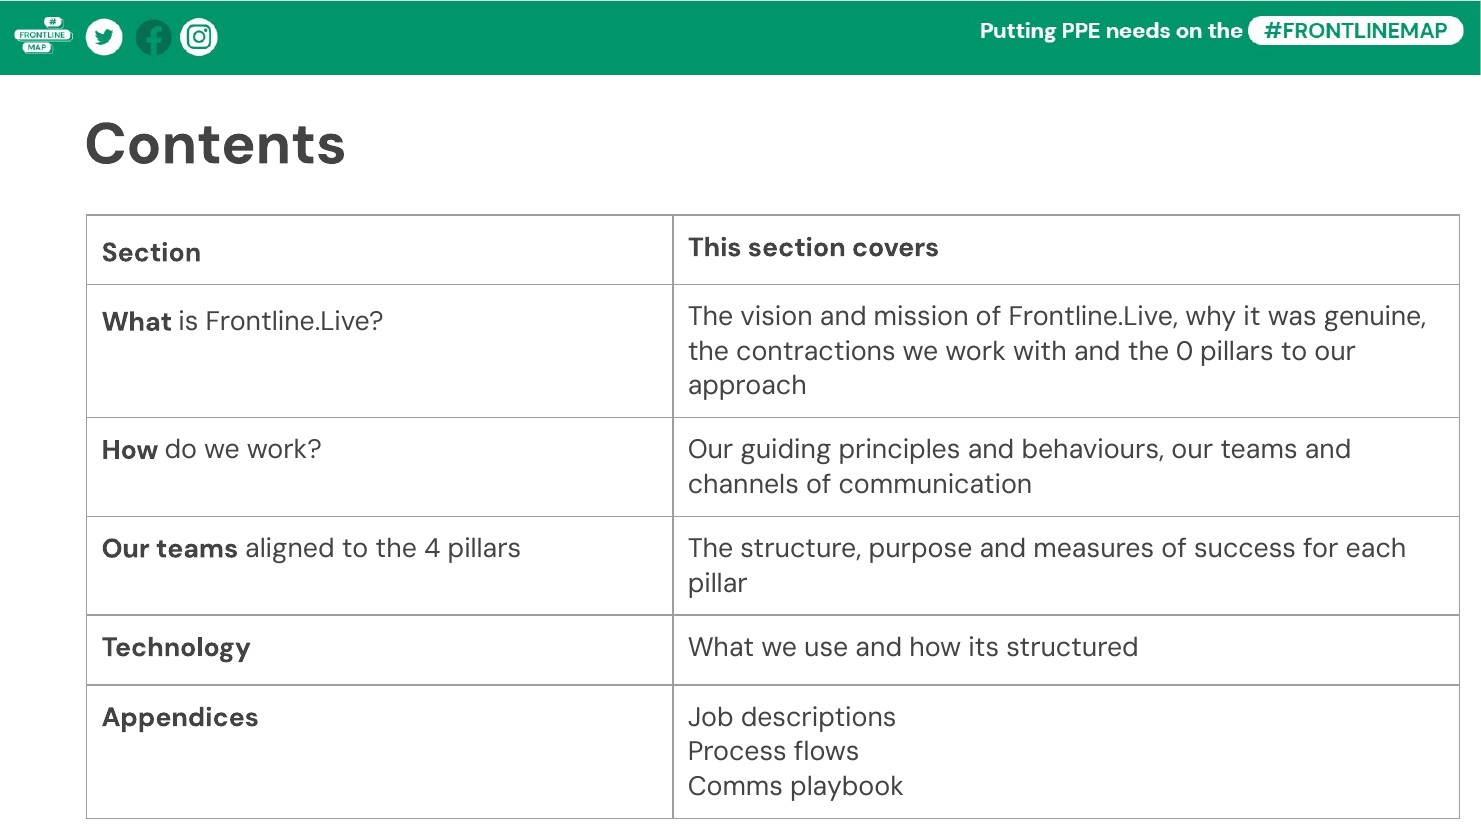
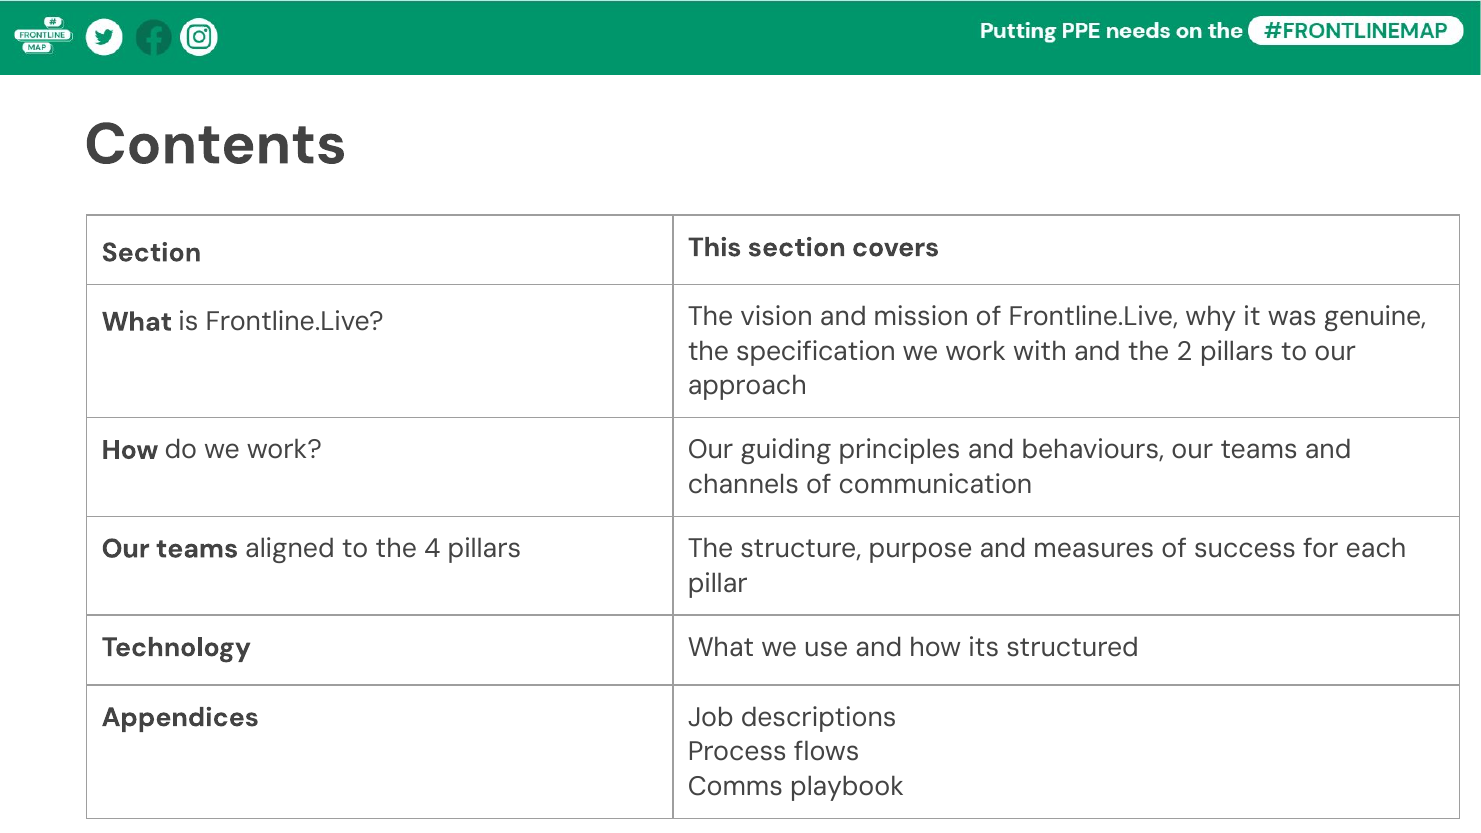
contractions: contractions -> specification
0: 0 -> 2
